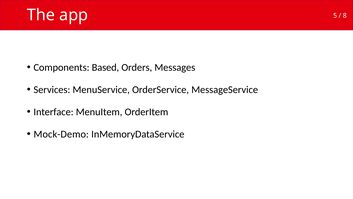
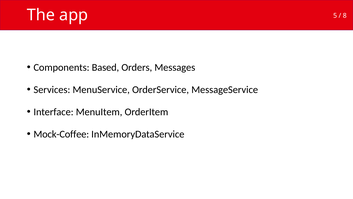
Mock-Demo: Mock-Demo -> Mock-Coffee
